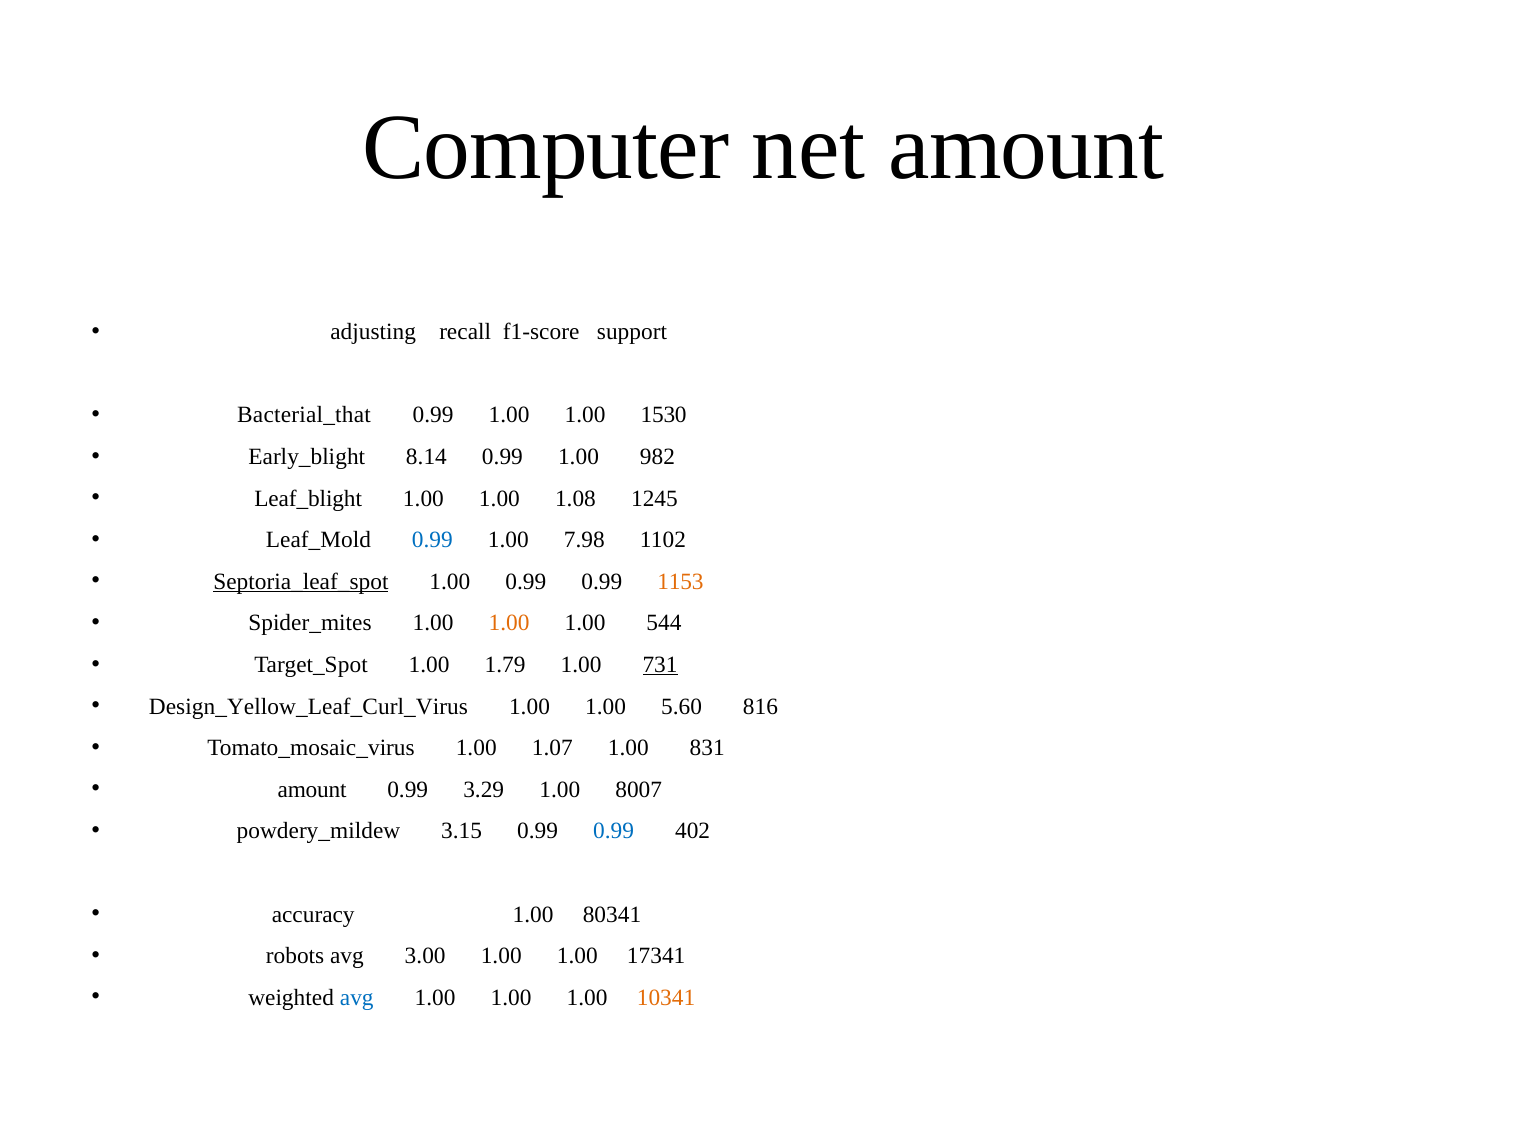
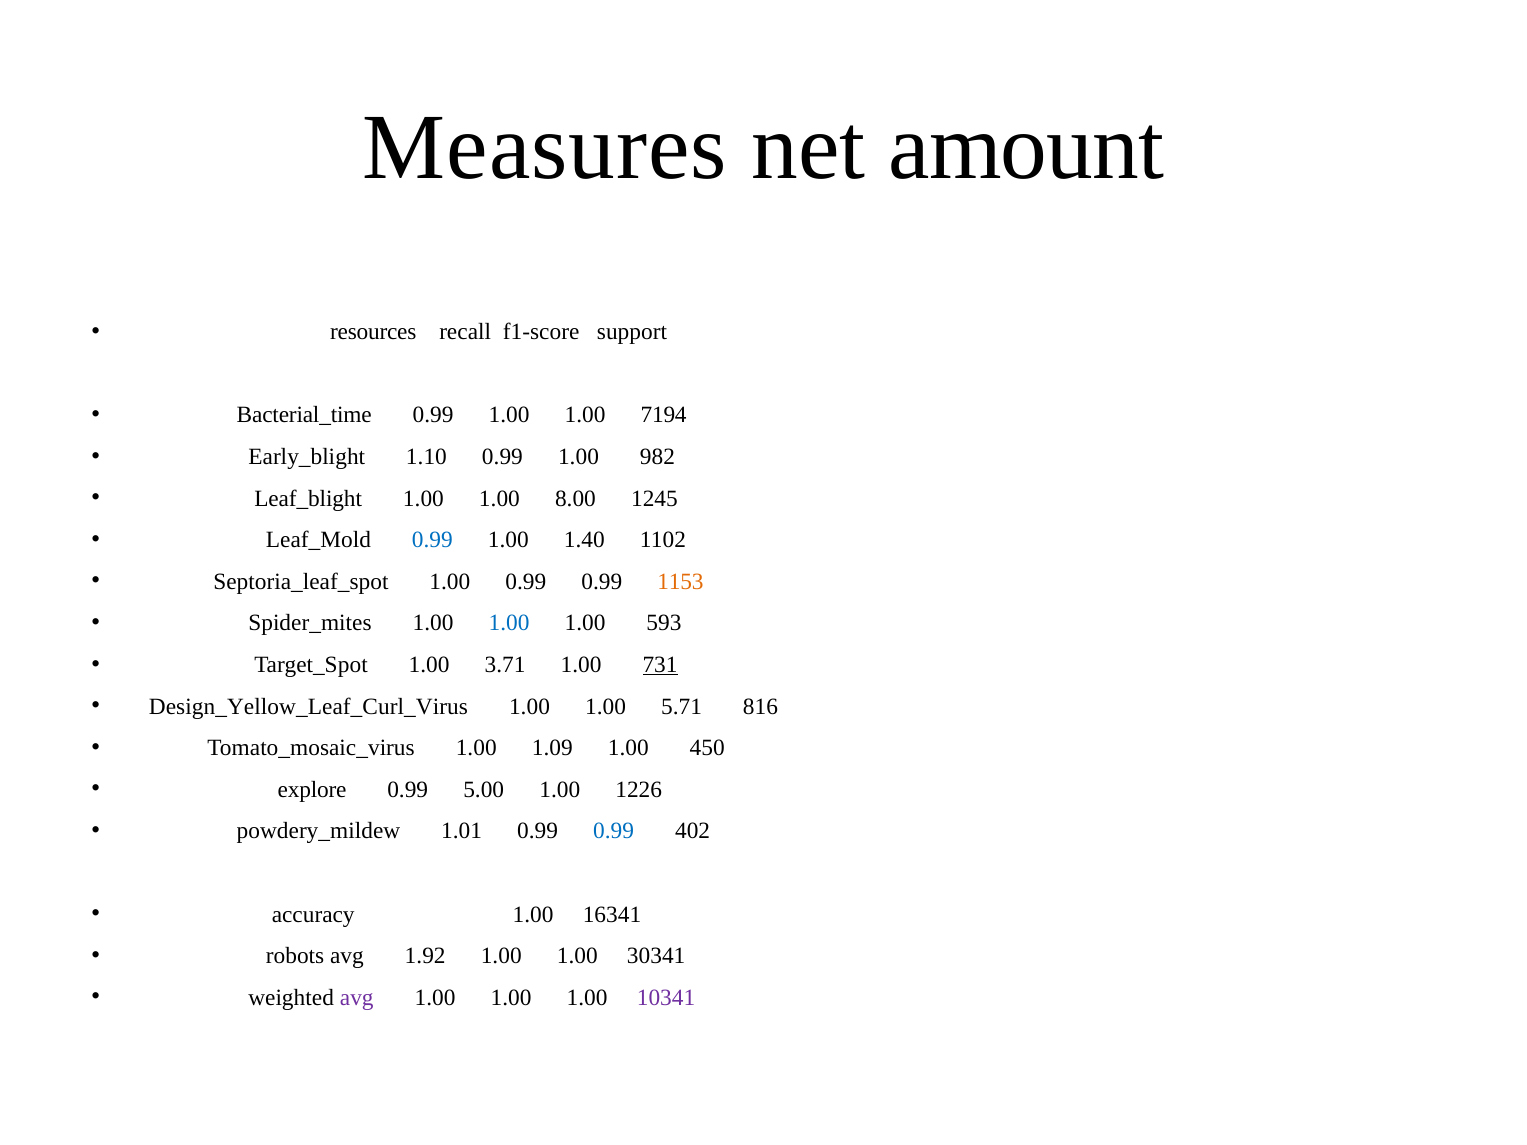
Computer: Computer -> Measures
adjusting: adjusting -> resources
Bacterial_that: Bacterial_that -> Bacterial_time
1530: 1530 -> 7194
8.14: 8.14 -> 1.10
1.08: 1.08 -> 8.00
7.98: 7.98 -> 1.40
Septoria_leaf_spot underline: present -> none
1.00 at (509, 623) colour: orange -> blue
544: 544 -> 593
1.79: 1.79 -> 3.71
5.60: 5.60 -> 5.71
1.07: 1.07 -> 1.09
831: 831 -> 450
amount at (312, 790): amount -> explore
3.29: 3.29 -> 5.00
8007: 8007 -> 1226
3.15: 3.15 -> 1.01
80341: 80341 -> 16341
3.00: 3.00 -> 1.92
17341: 17341 -> 30341
avg at (357, 998) colour: blue -> purple
10341 colour: orange -> purple
